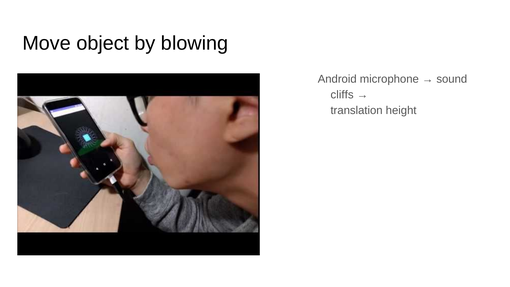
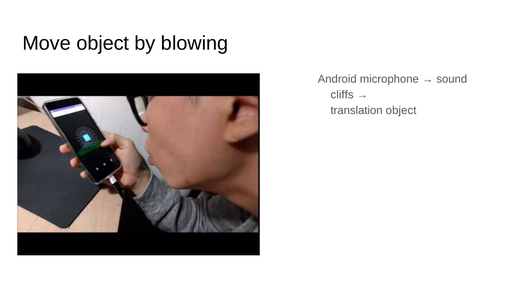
translation height: height -> object
